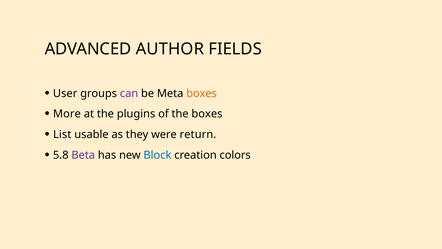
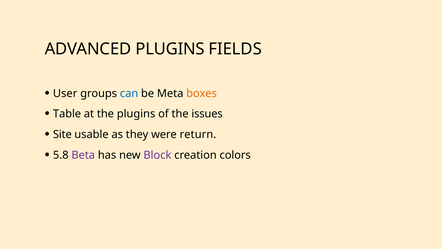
ADVANCED AUTHOR: AUTHOR -> PLUGINS
can colour: purple -> blue
More: More -> Table
the boxes: boxes -> issues
List: List -> Site
Block colour: blue -> purple
